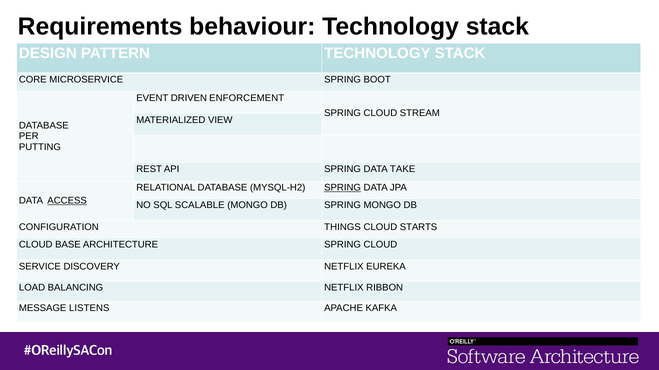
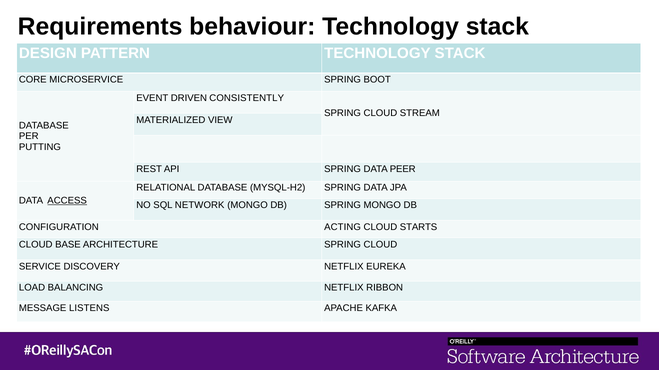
ENFORCEMENT: ENFORCEMENT -> CONSISTENTLY
TAKE: TAKE -> PEER
SPRING at (343, 188) underline: present -> none
SCALABLE: SCALABLE -> NETWORK
THINGS: THINGS -> ACTING
